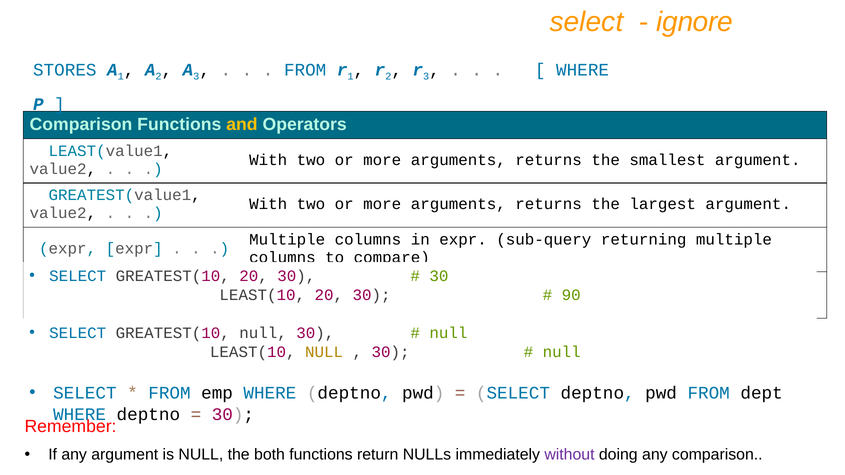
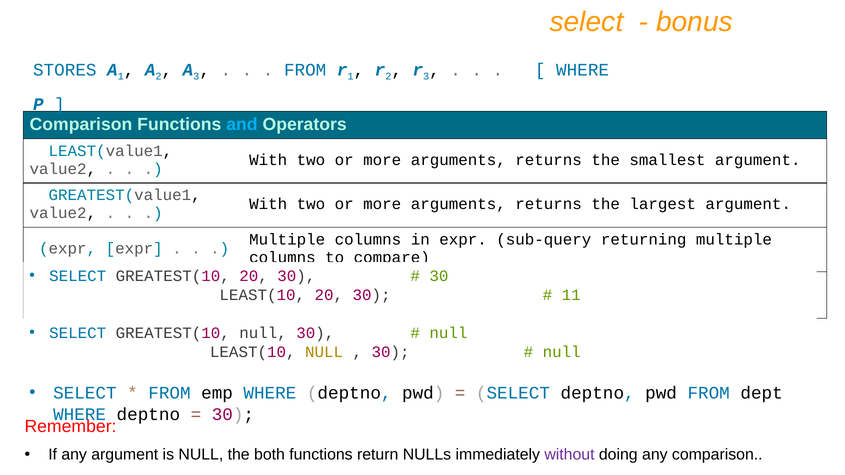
ignore: ignore -> bonus
and colour: yellow -> light blue
90: 90 -> 11
